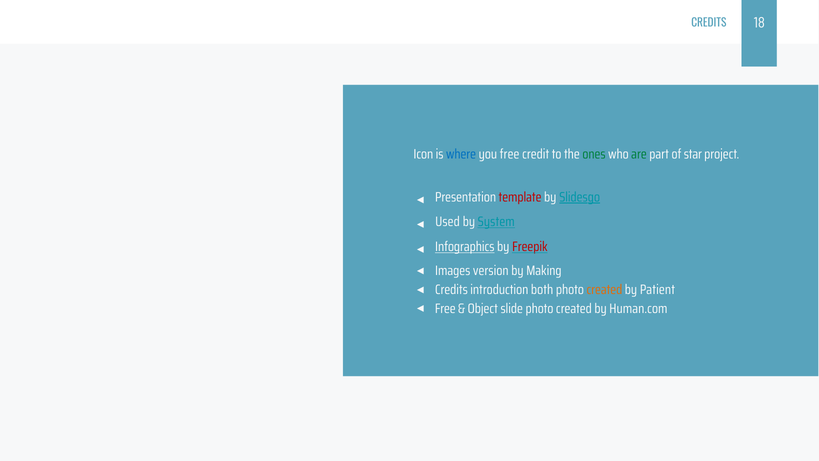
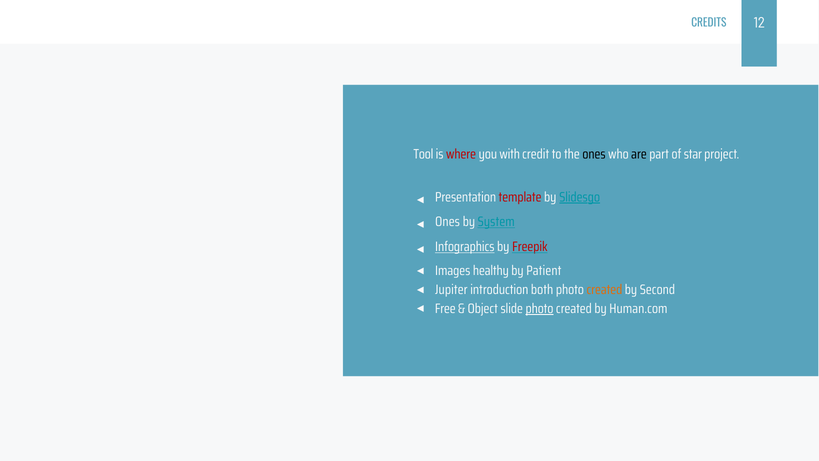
18: 18 -> 12
Icon: Icon -> Tool
where colour: blue -> red
you free: free -> with
ones at (594, 154) colour: green -> black
are colour: green -> black
Used at (448, 222): Used -> Ones
version: version -> healthy
Making: Making -> Patient
Credits at (451, 290): Credits -> Jupiter
Patient: Patient -> Second
photo at (539, 308) underline: none -> present
